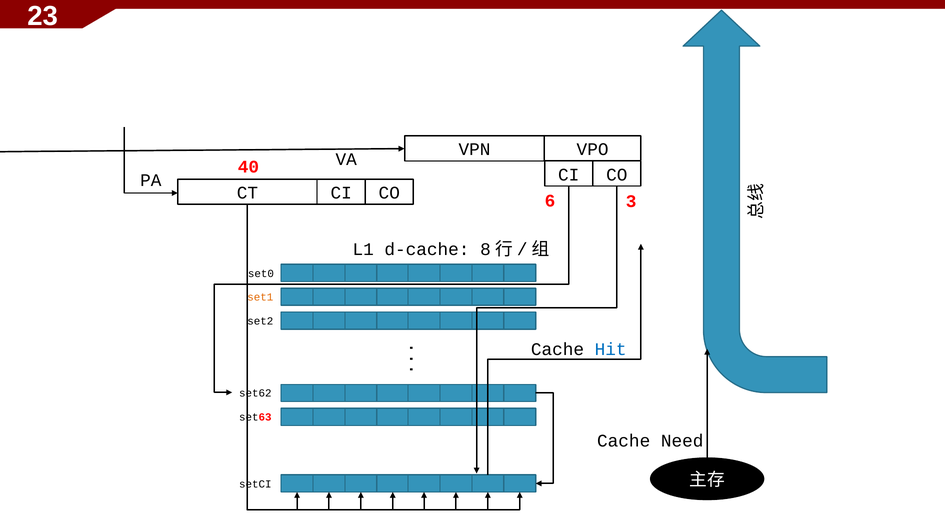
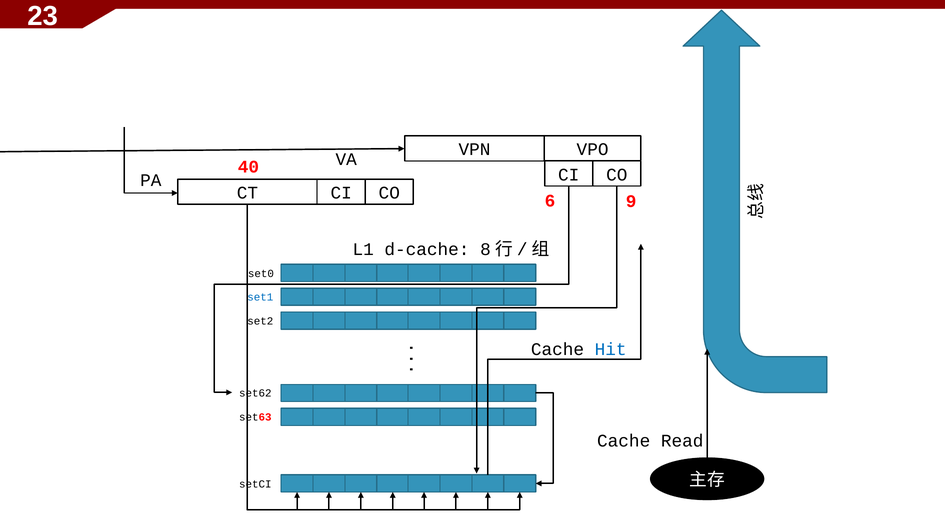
3: 3 -> 9
set1 colour: orange -> blue
Need: Need -> Read
